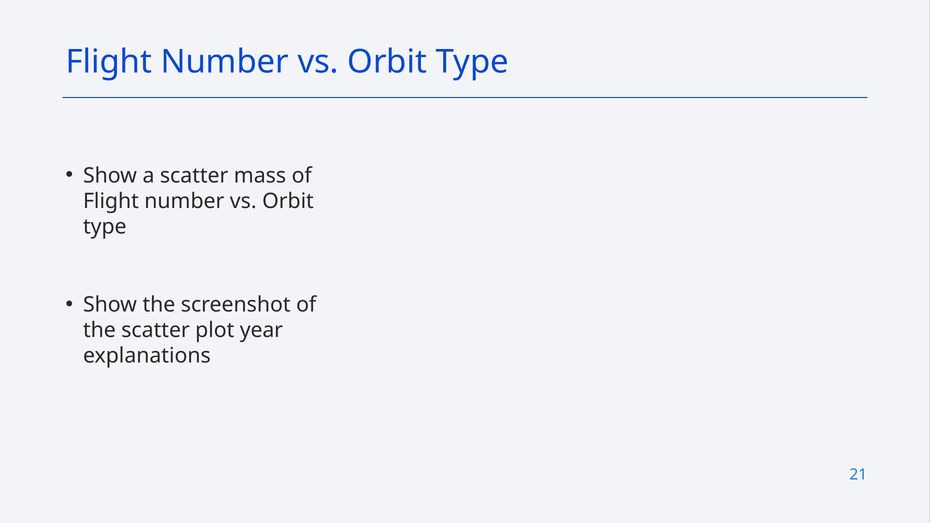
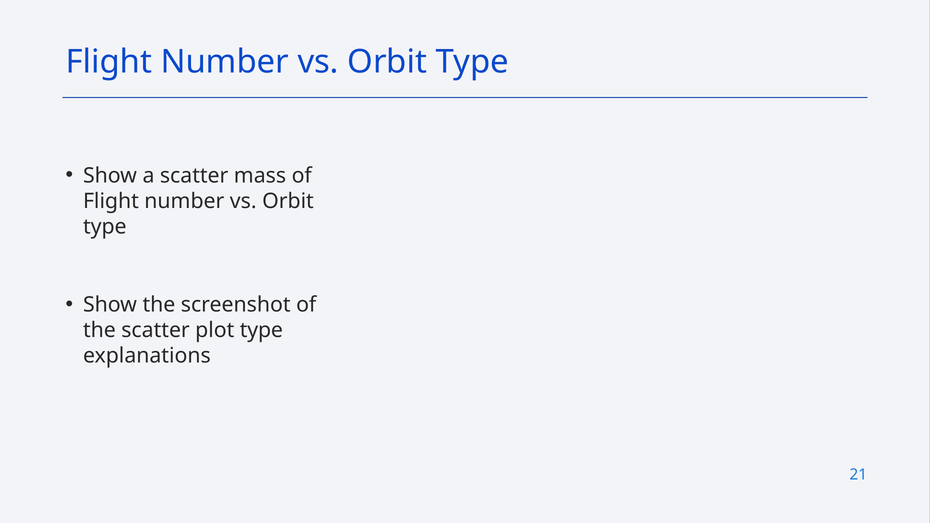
plot year: year -> type
